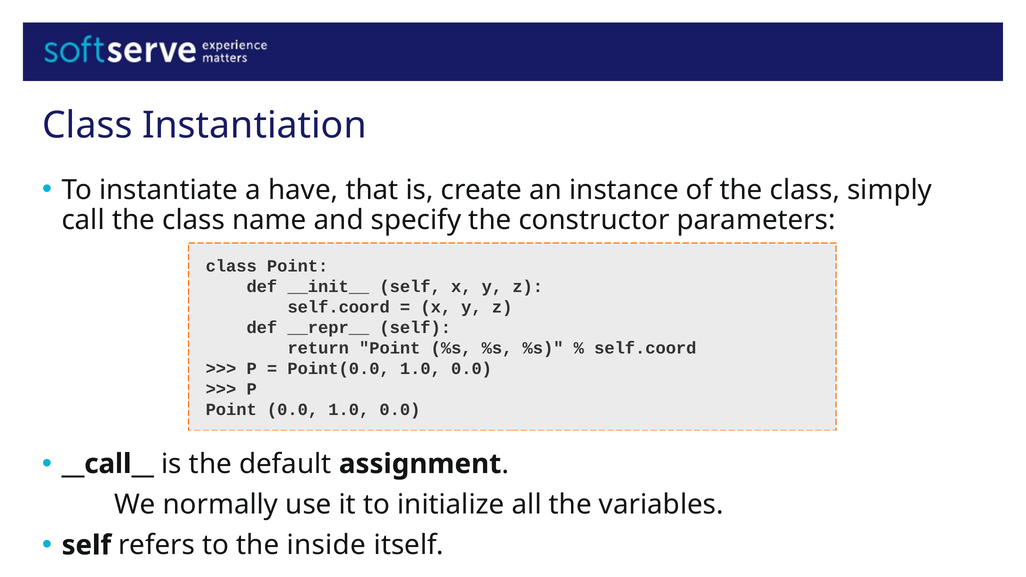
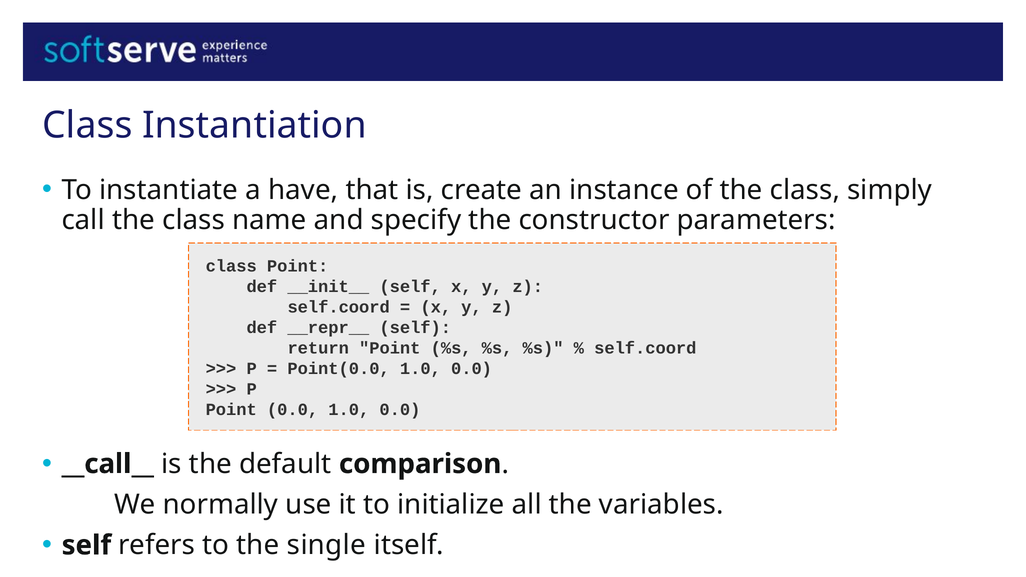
assignment: assignment -> comparison
inside: inside -> single
